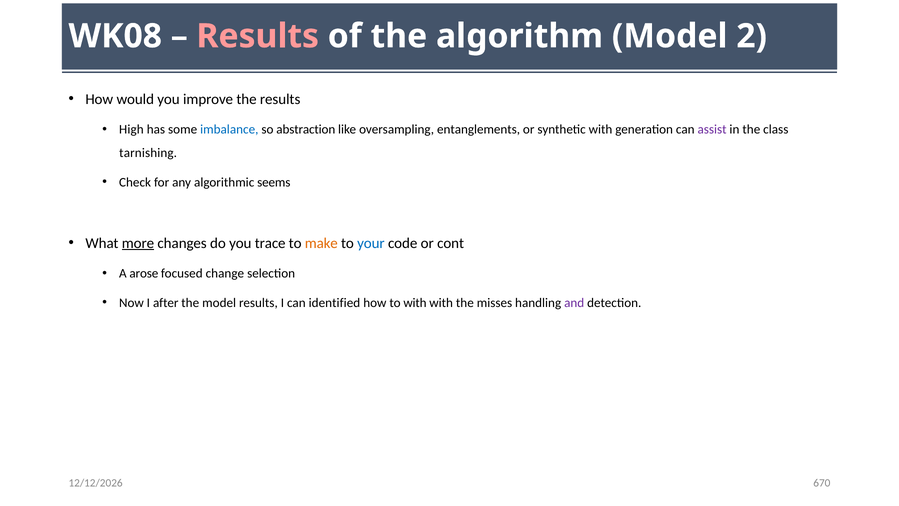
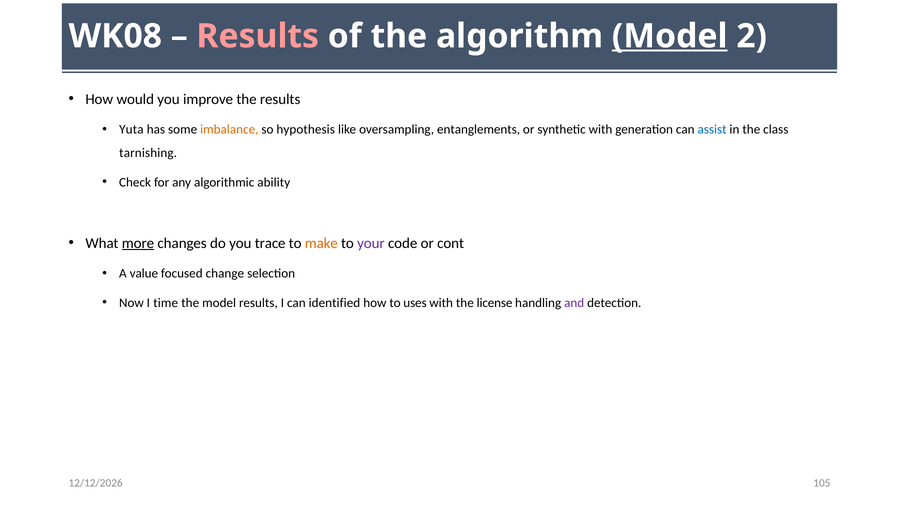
Model at (670, 36) underline: none -> present
High: High -> Yuta
imbalance colour: blue -> orange
abstraction: abstraction -> hypothesis
assist colour: purple -> blue
seems: seems -> ability
your colour: blue -> purple
arose: arose -> value
after: after -> time
to with: with -> uses
misses: misses -> license
670: 670 -> 105
